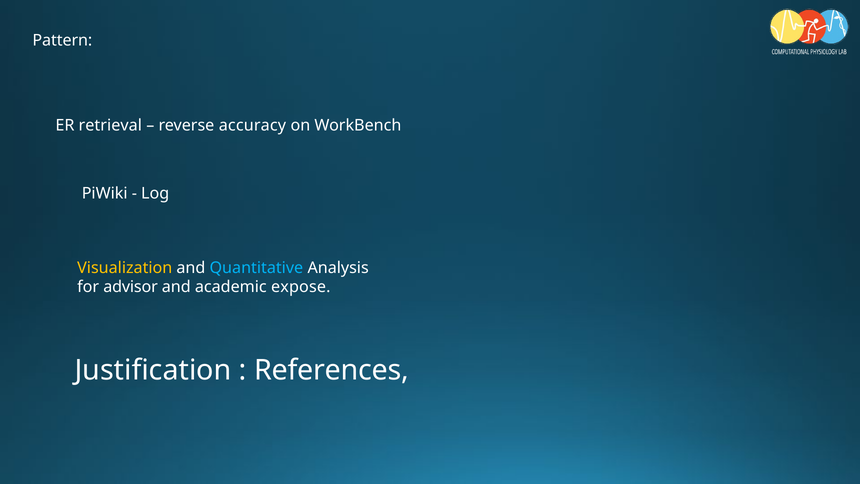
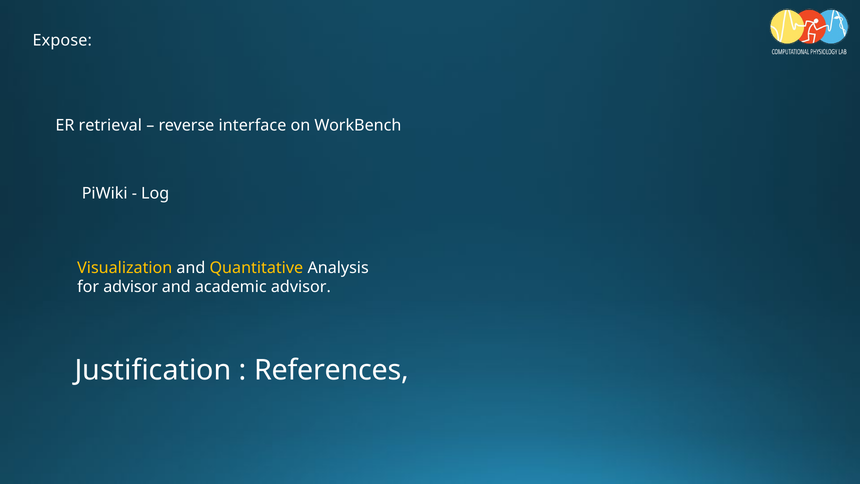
Pattern: Pattern -> Expose
accuracy: accuracy -> interface
Quantitative colour: light blue -> yellow
academic expose: expose -> advisor
